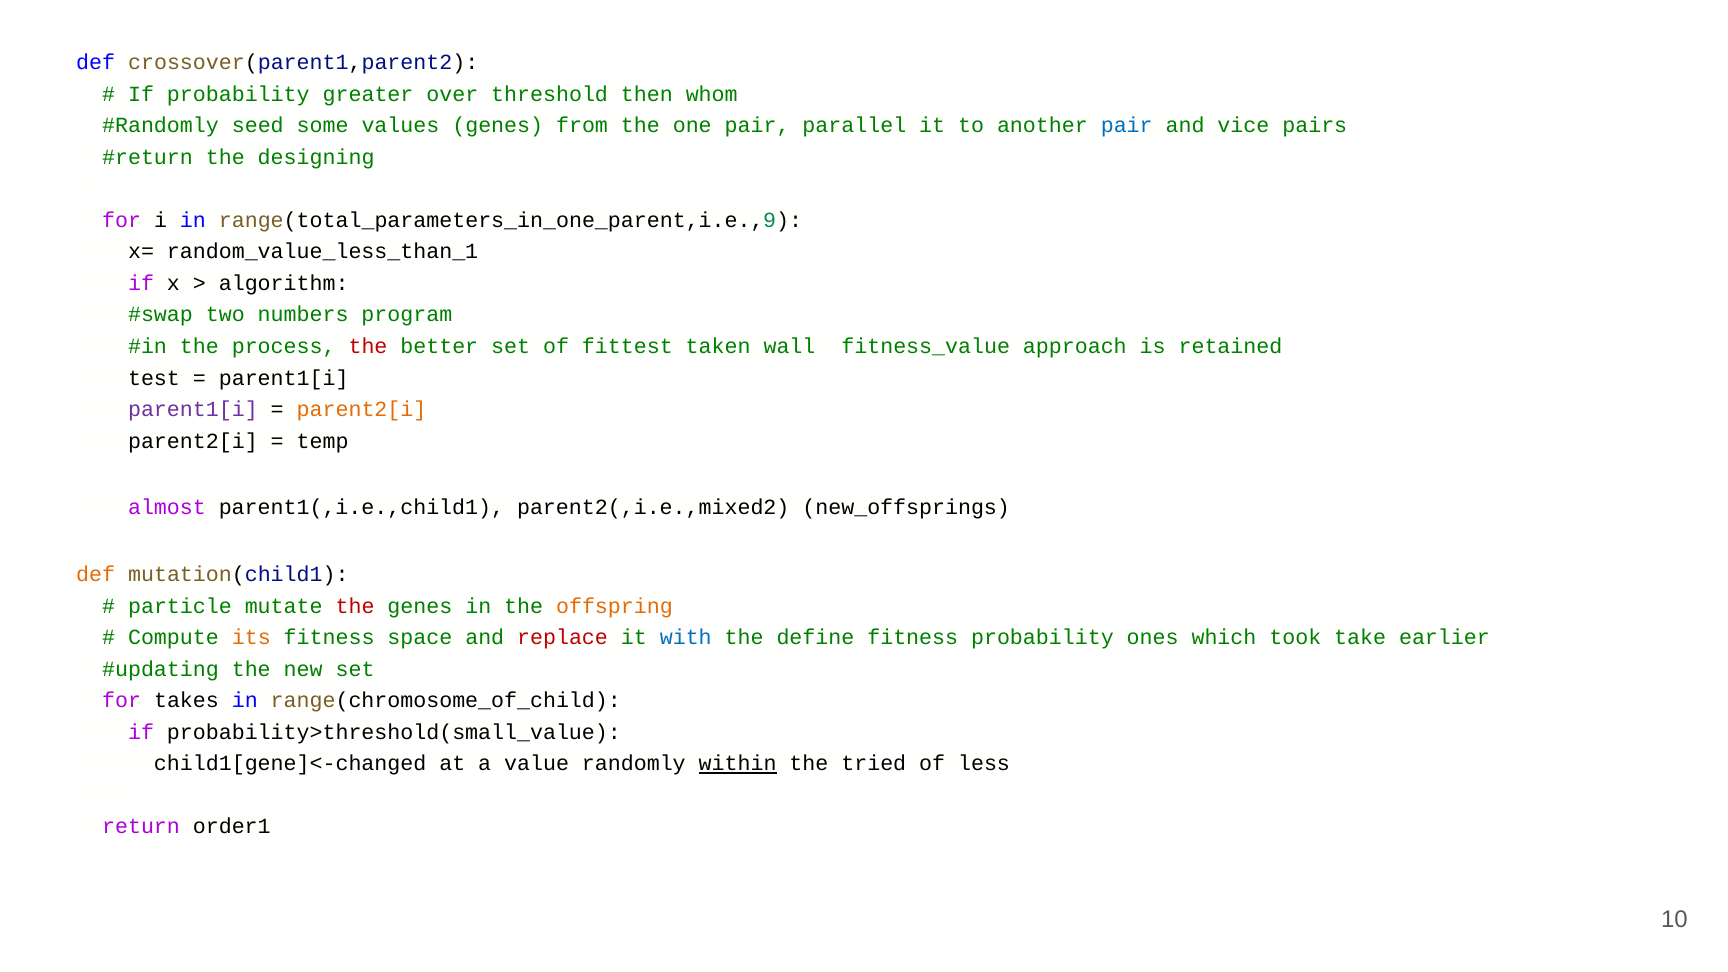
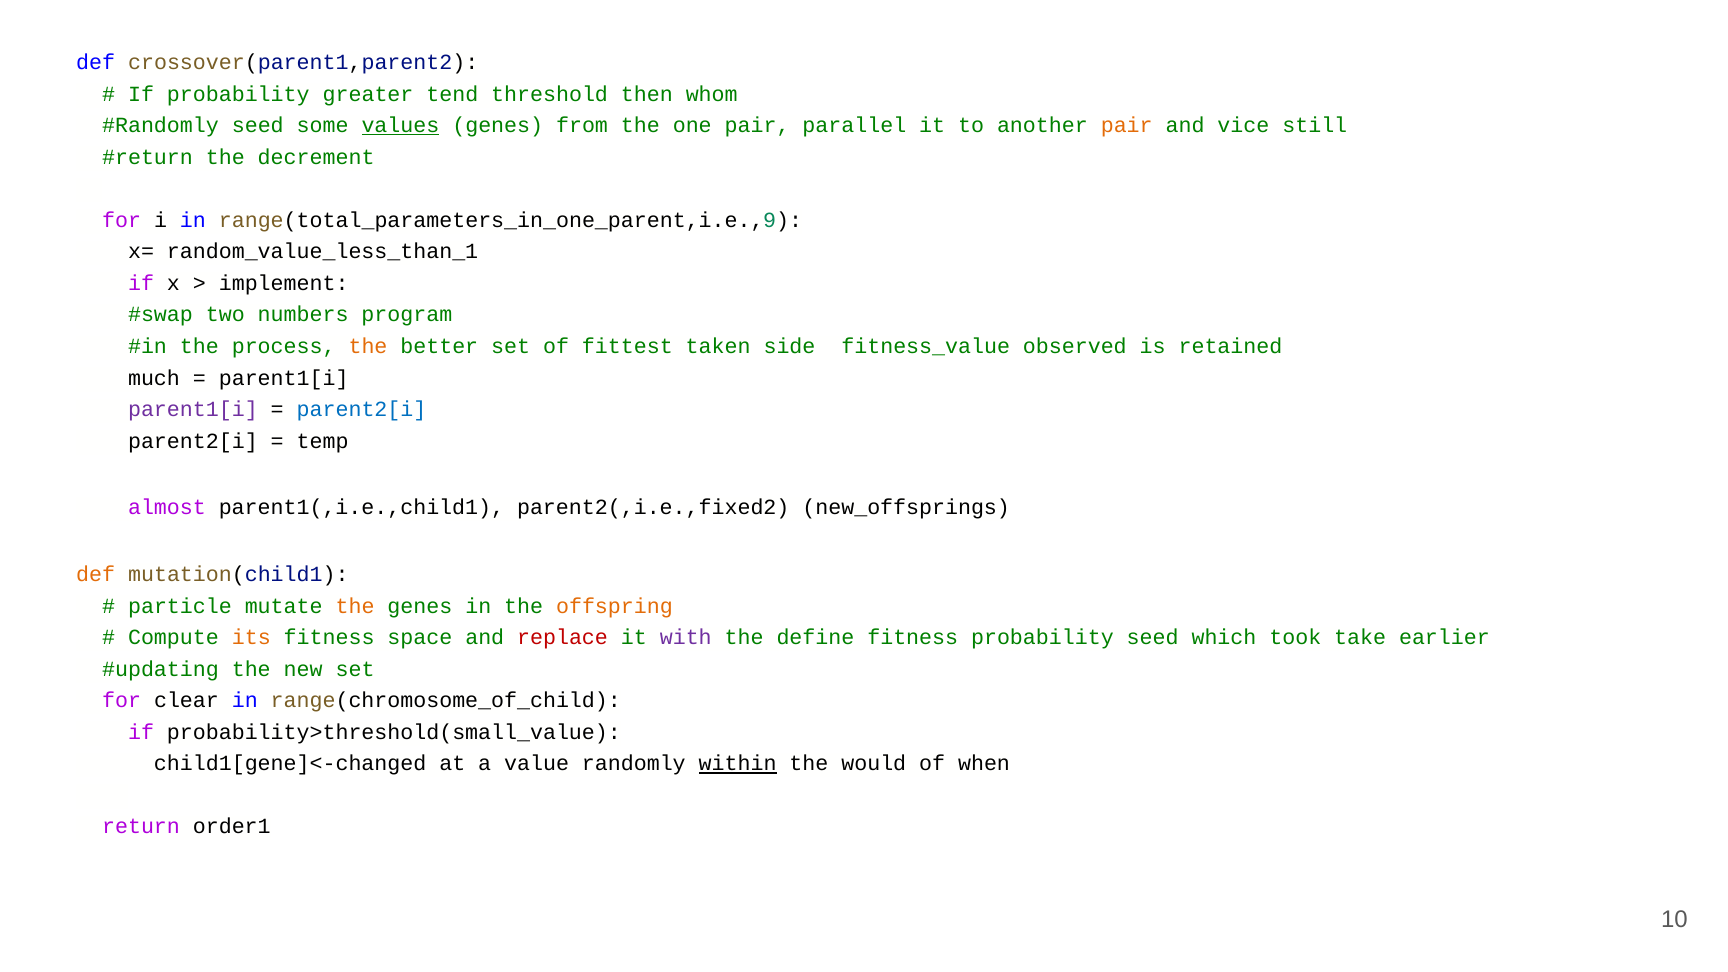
over: over -> tend
values underline: none -> present
pair at (1127, 125) colour: blue -> orange
pairs: pairs -> still
designing: designing -> decrement
algorithm: algorithm -> implement
the at (368, 346) colour: red -> orange
wall: wall -> side
approach: approach -> observed
test: test -> much
parent2[i at (362, 410) colour: orange -> blue
parent2(,i.e.,mixed2: parent2(,i.e.,mixed2 -> parent2(,i.e.,fixed2
the at (355, 606) colour: red -> orange
with colour: blue -> purple
probability ones: ones -> seed
takes: takes -> clear
tried: tried -> would
less: less -> when
